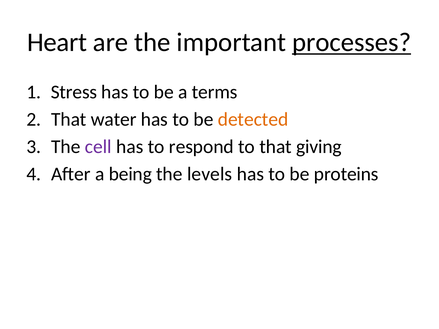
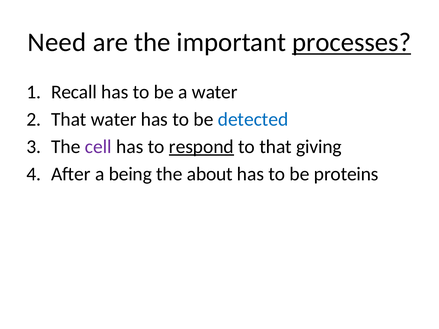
Heart: Heart -> Need
Stress: Stress -> Recall
a terms: terms -> water
detected colour: orange -> blue
respond underline: none -> present
levels: levels -> about
